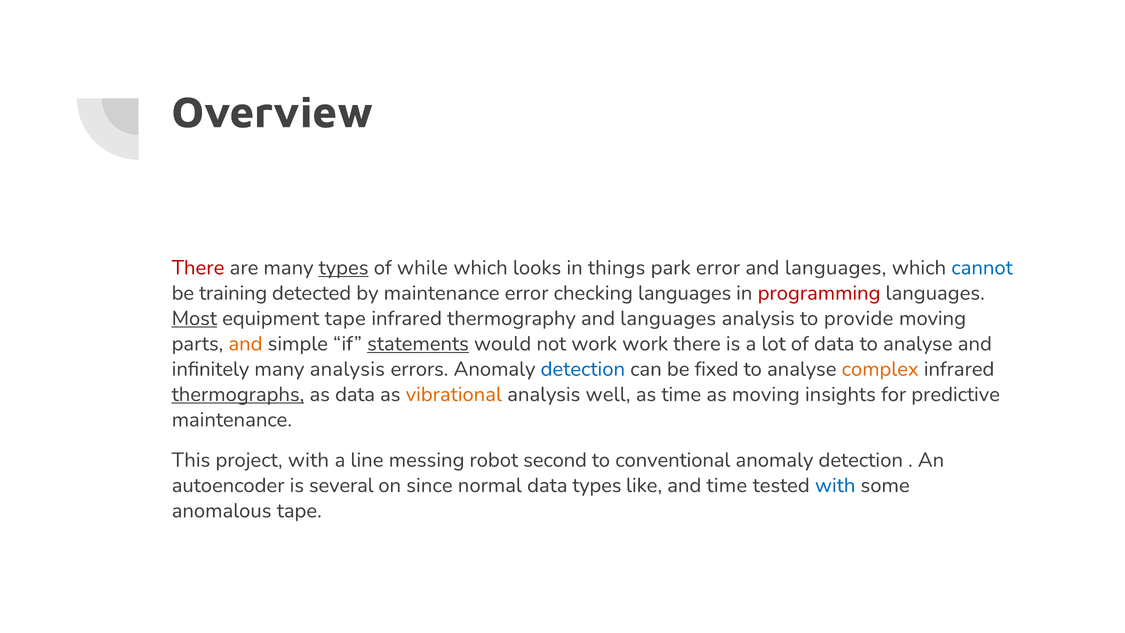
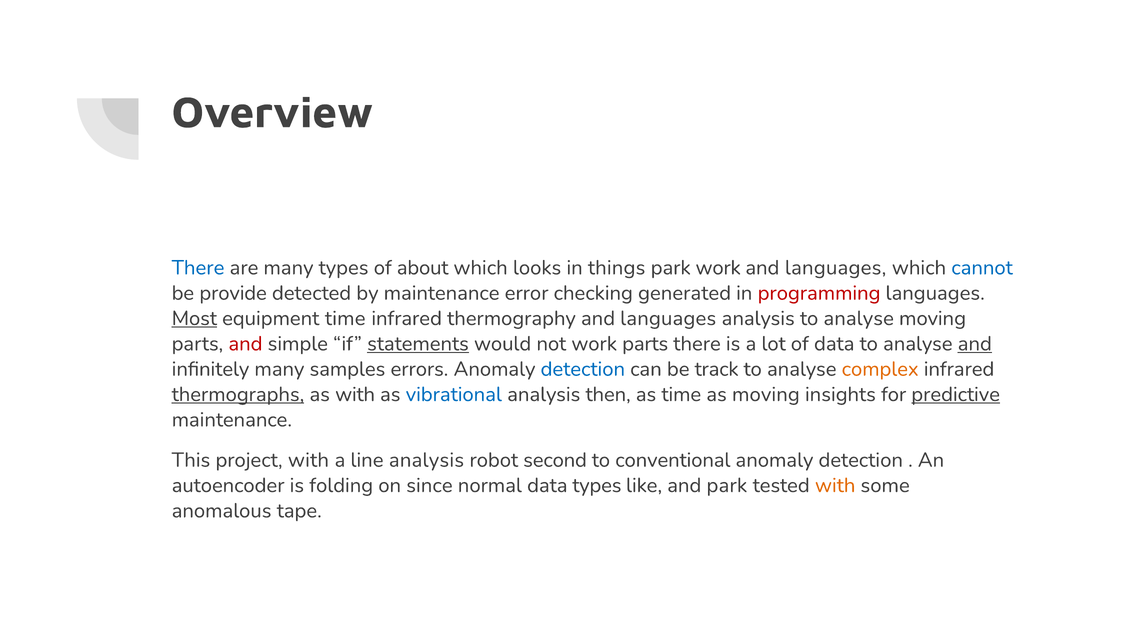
There at (198, 268) colour: red -> blue
types at (344, 268) underline: present -> none
while: while -> about
park error: error -> work
training: training -> provide
checking languages: languages -> generated
equipment tape: tape -> time
analysis to provide: provide -> analyse
and at (245, 344) colour: orange -> red
work work: work -> parts
and at (975, 344) underline: none -> present
many analysis: analysis -> samples
fixed: fixed -> track
as data: data -> with
vibrational colour: orange -> blue
well: well -> then
predictive underline: none -> present
line messing: messing -> analysis
several: several -> folding
and time: time -> park
with at (835, 485) colour: blue -> orange
